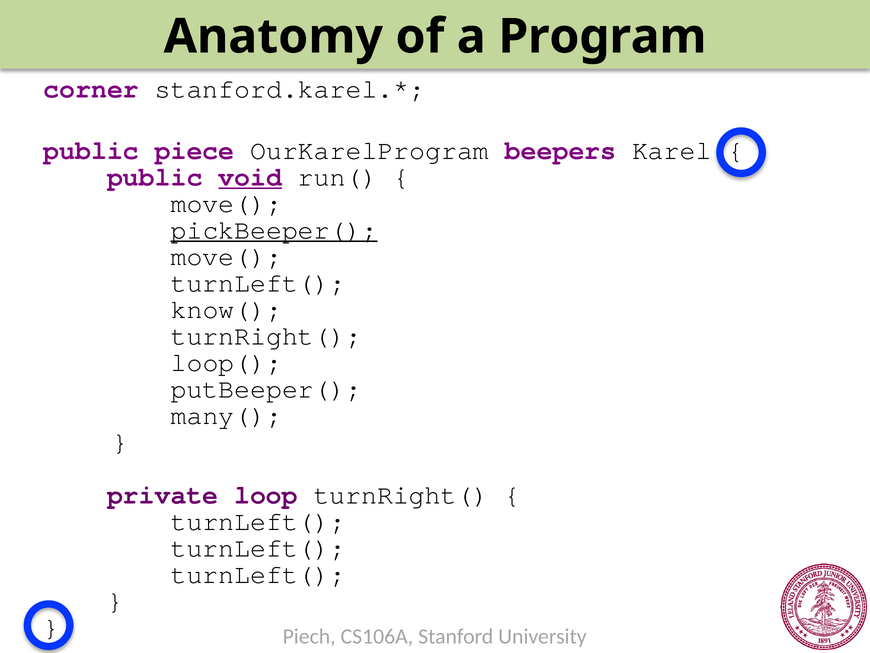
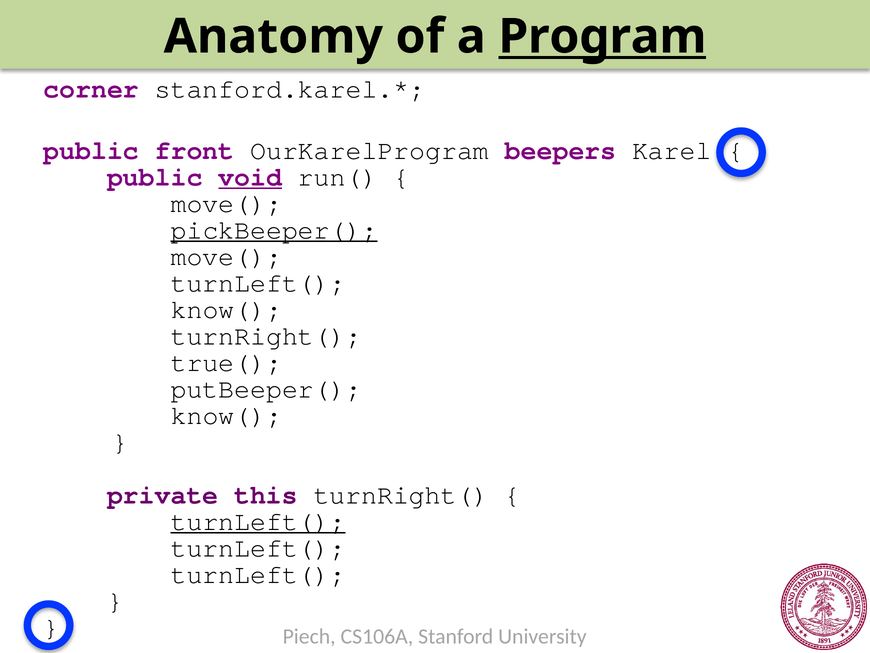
Program underline: none -> present
piece: piece -> front
loop(: loop( -> true(
many( at (226, 415): many( -> know(
loop: loop -> this
turnLeft( at (258, 521) underline: none -> present
